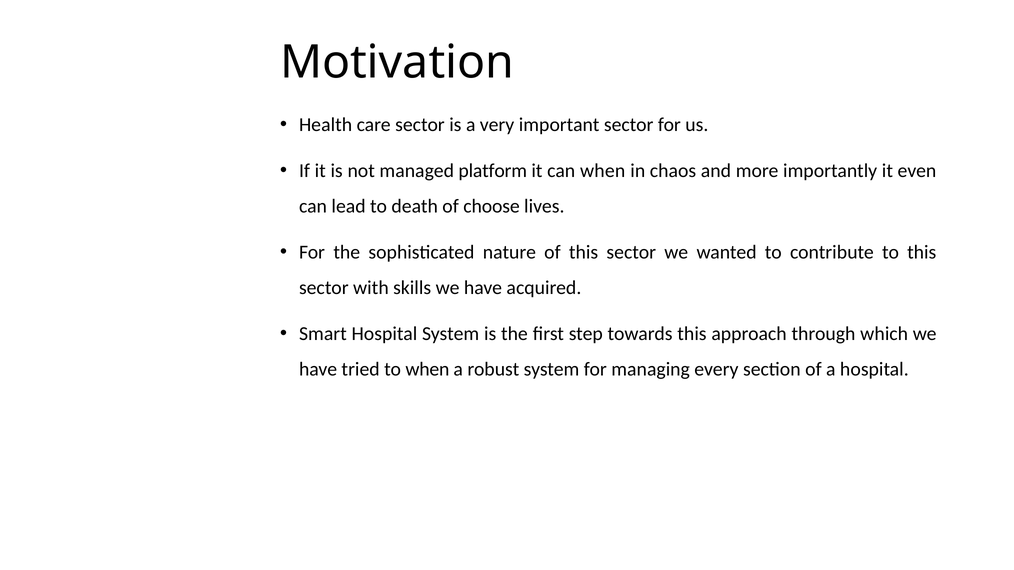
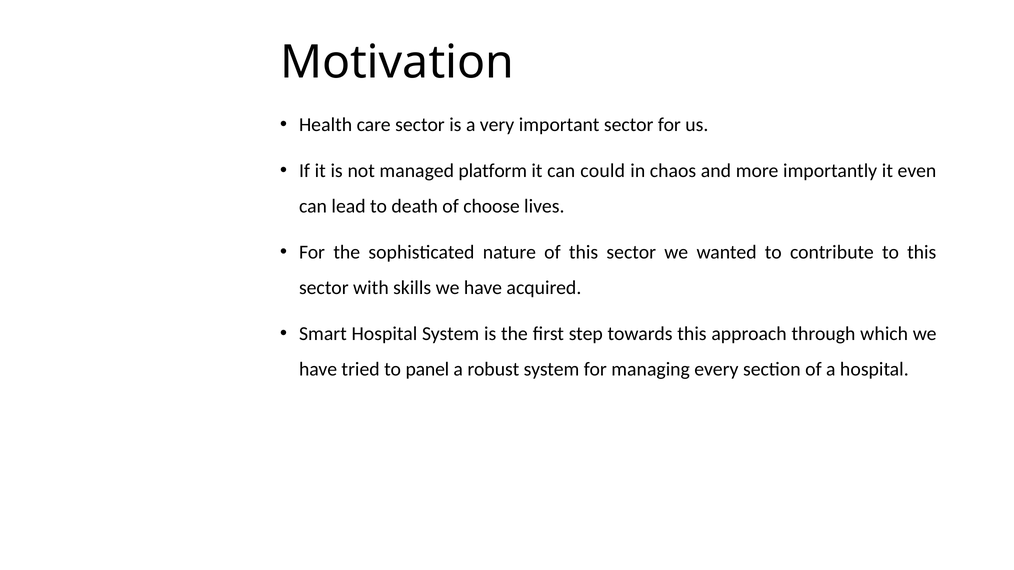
can when: when -> could
to when: when -> panel
